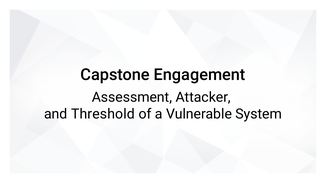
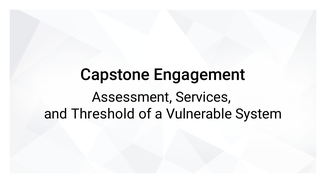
Attacker: Attacker -> Services
